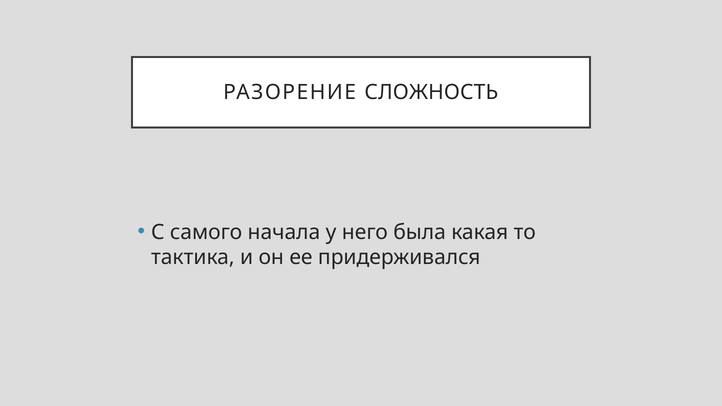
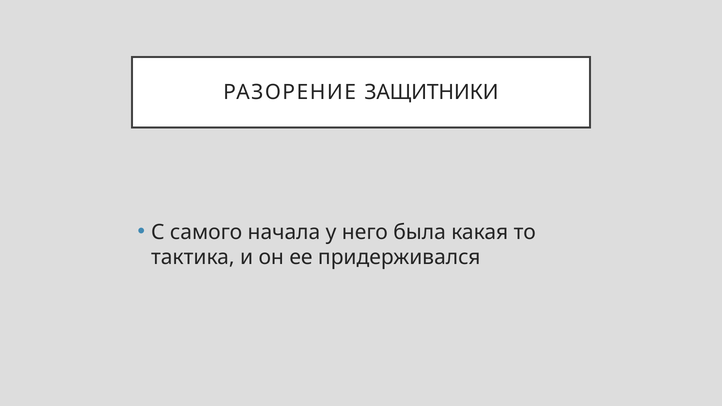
СЛОЖНОСТЬ: СЛОЖНОСТЬ -> ЗАЩИТНИКИ
